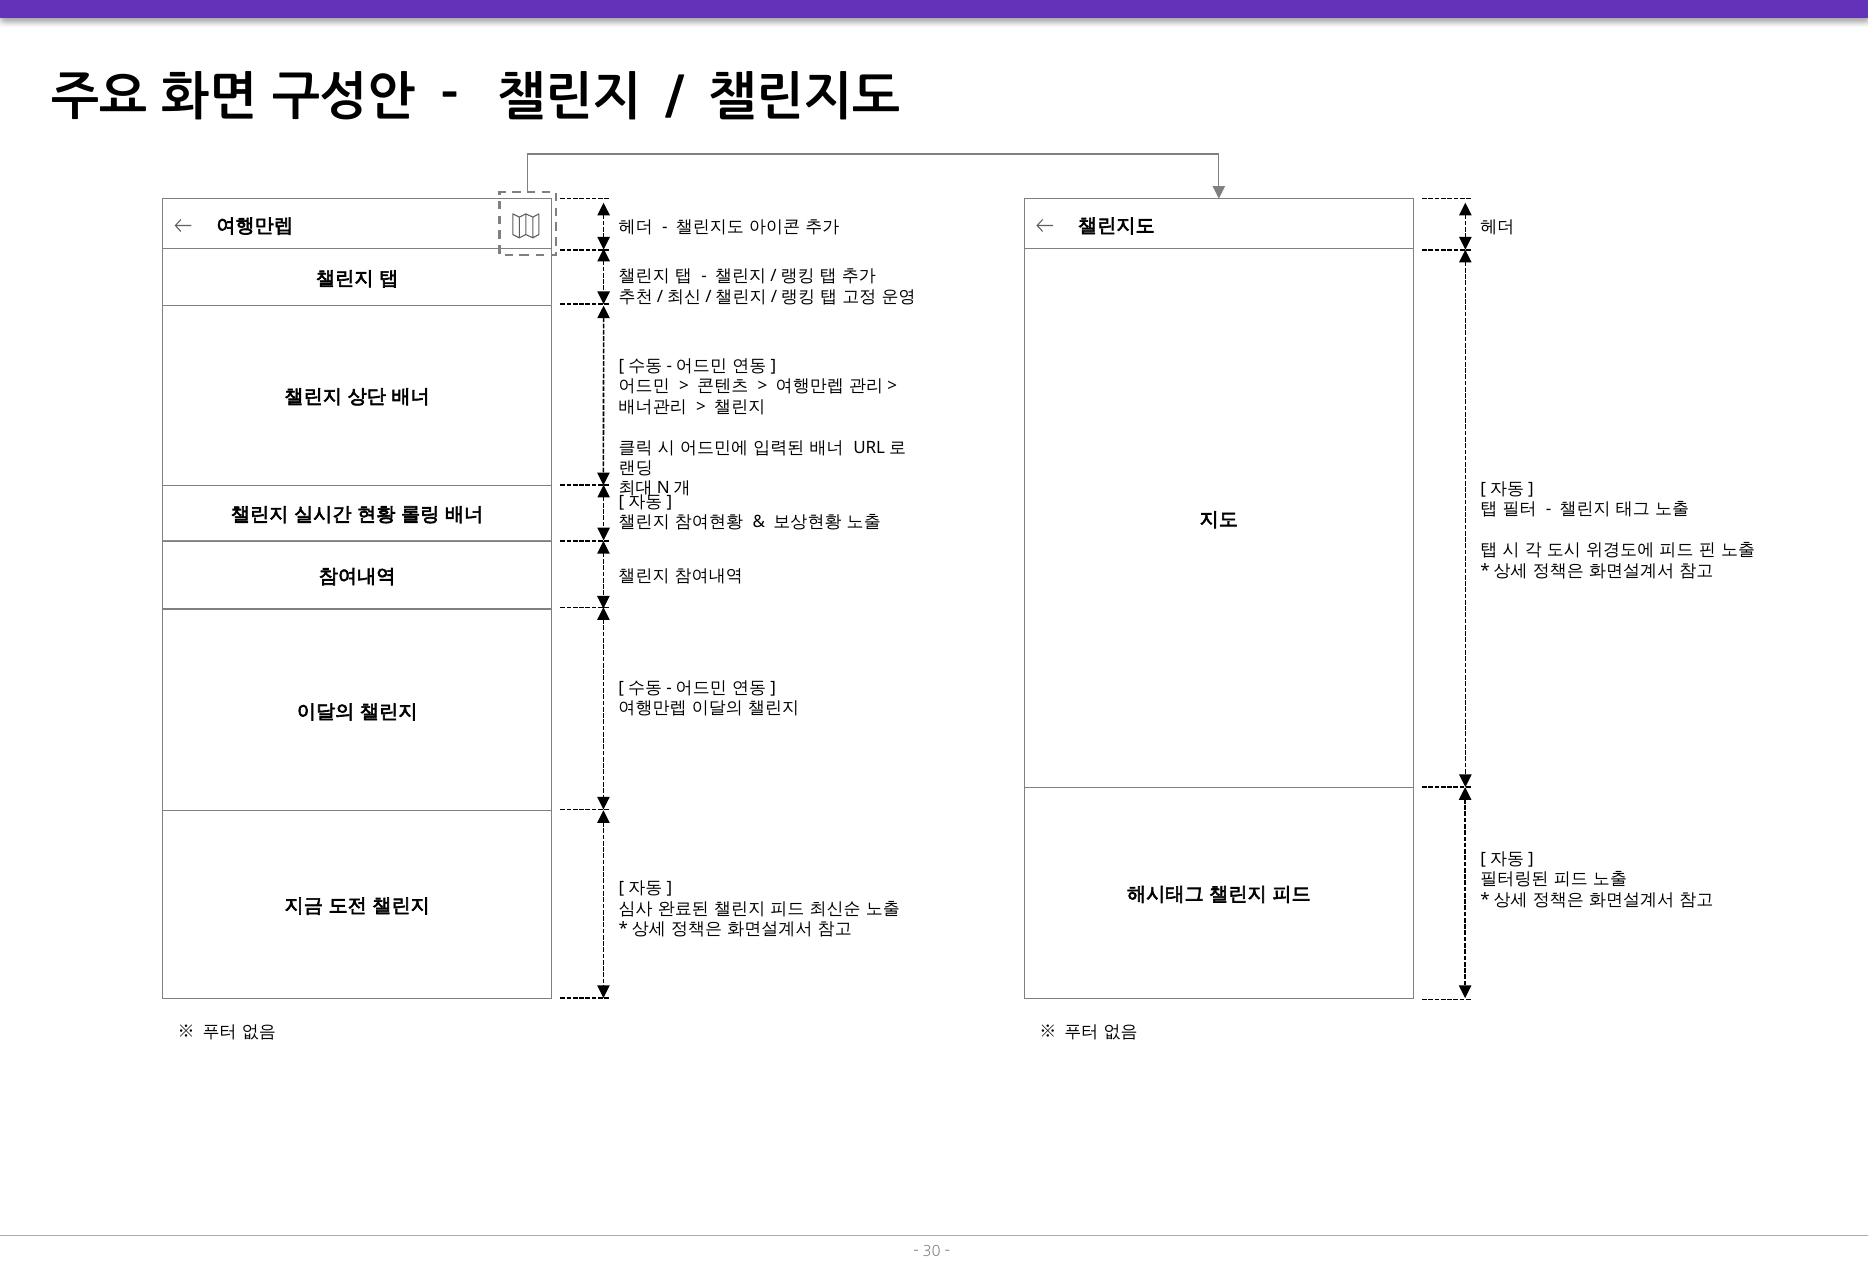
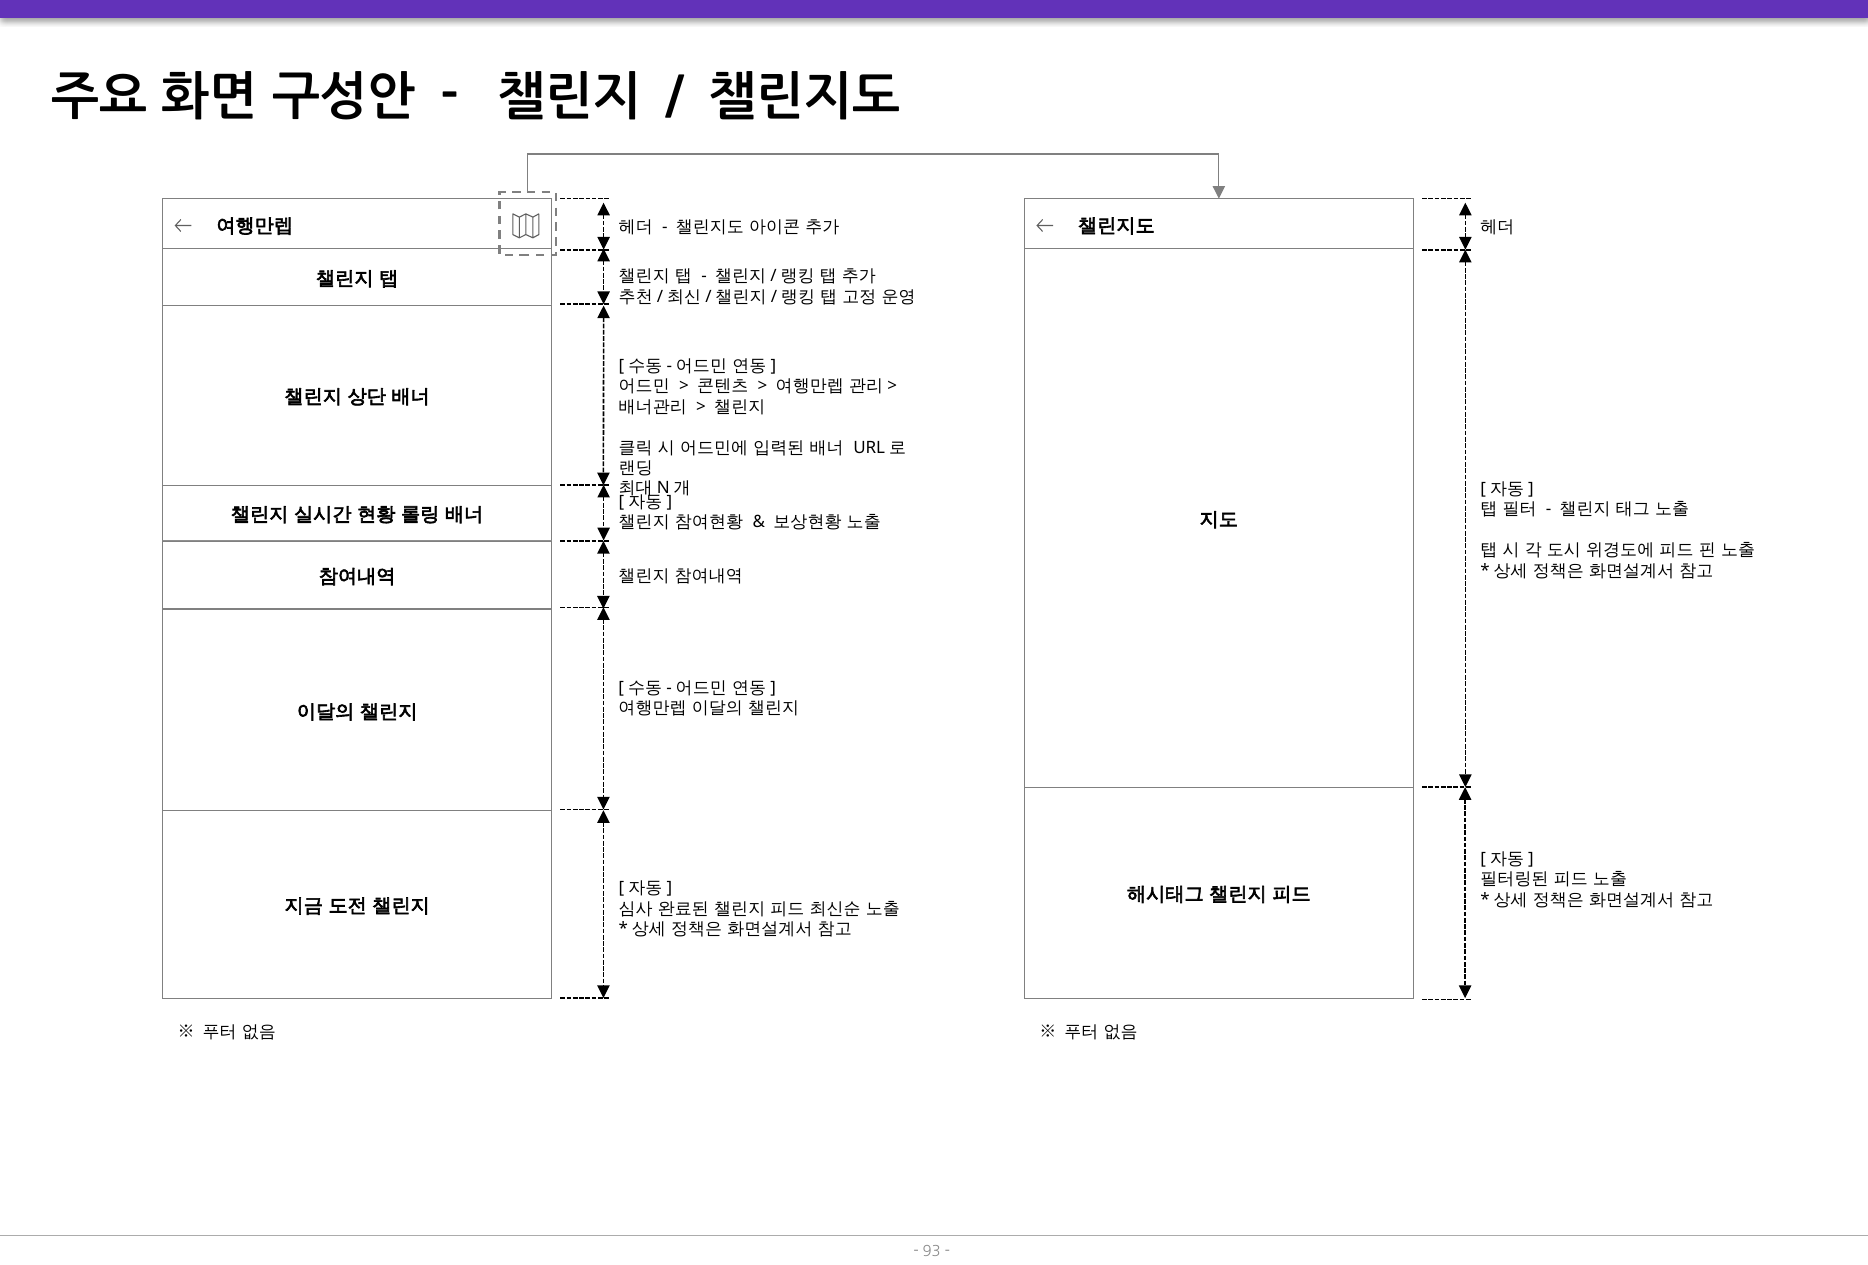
30: 30 -> 93
